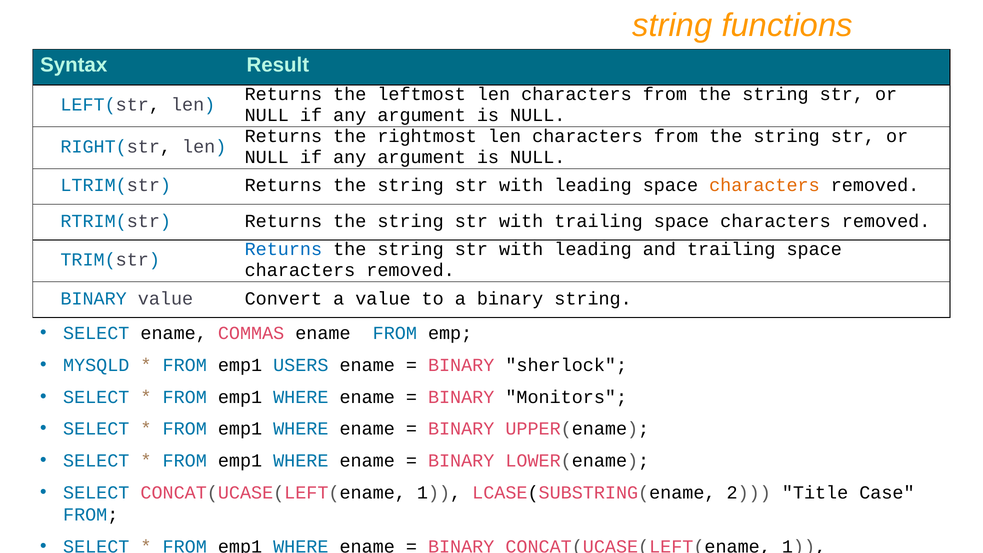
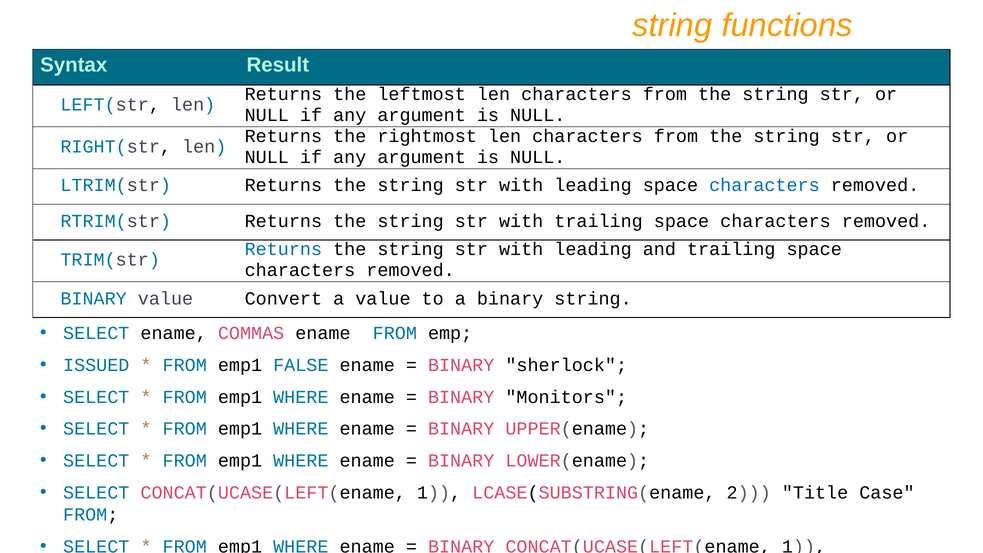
characters at (764, 185) colour: orange -> blue
MYSQLD: MYSQLD -> ISSUED
USERS: USERS -> FALSE
